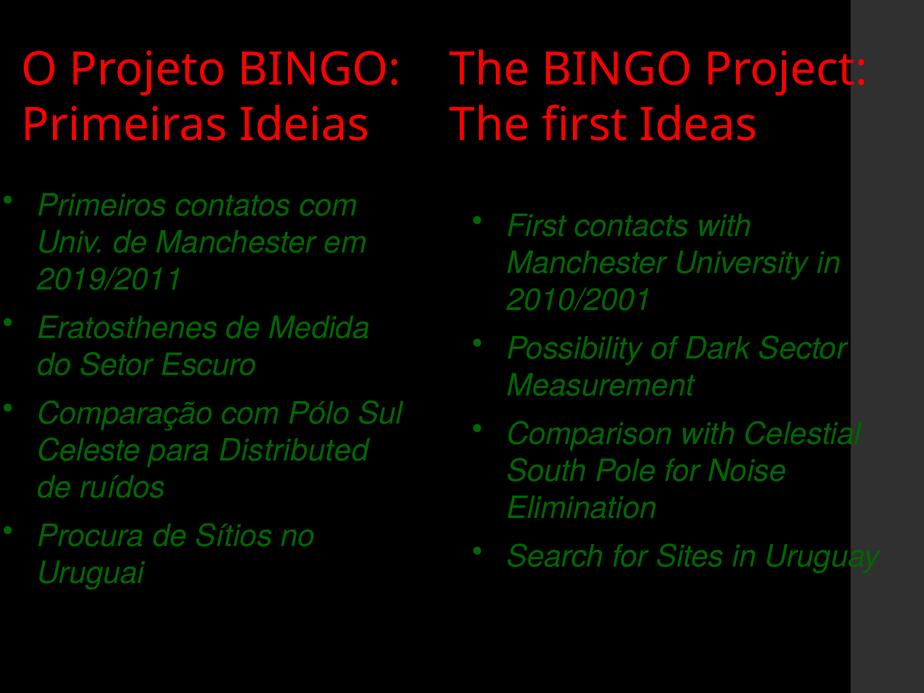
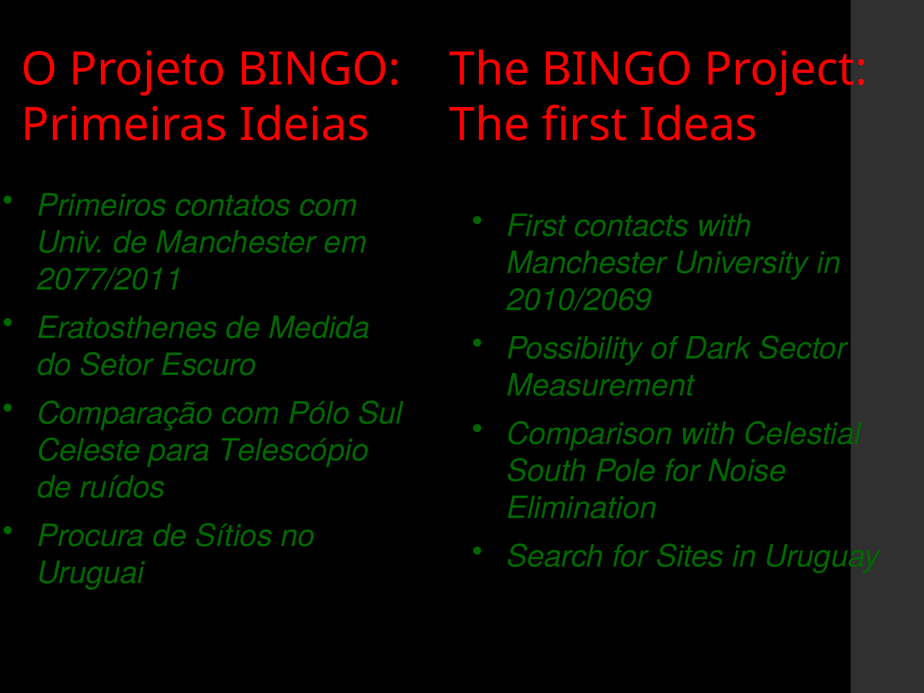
2019/2011: 2019/2011 -> 2077/2011
2010/2001: 2010/2001 -> 2010/2069
Distributed: Distributed -> Telescópio
